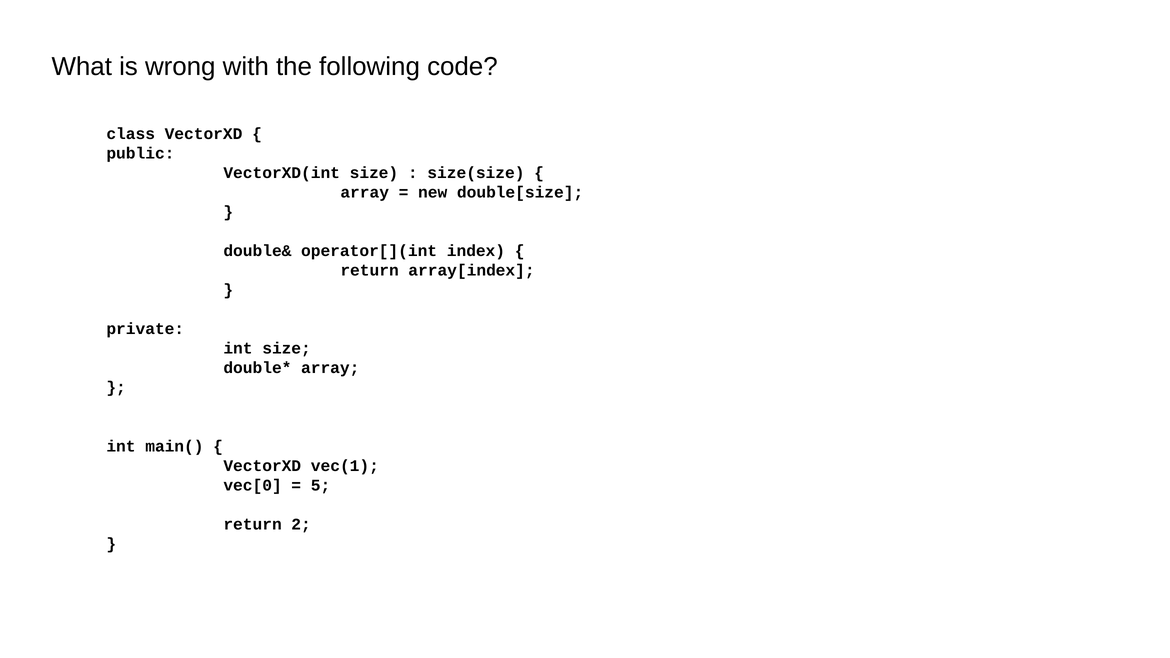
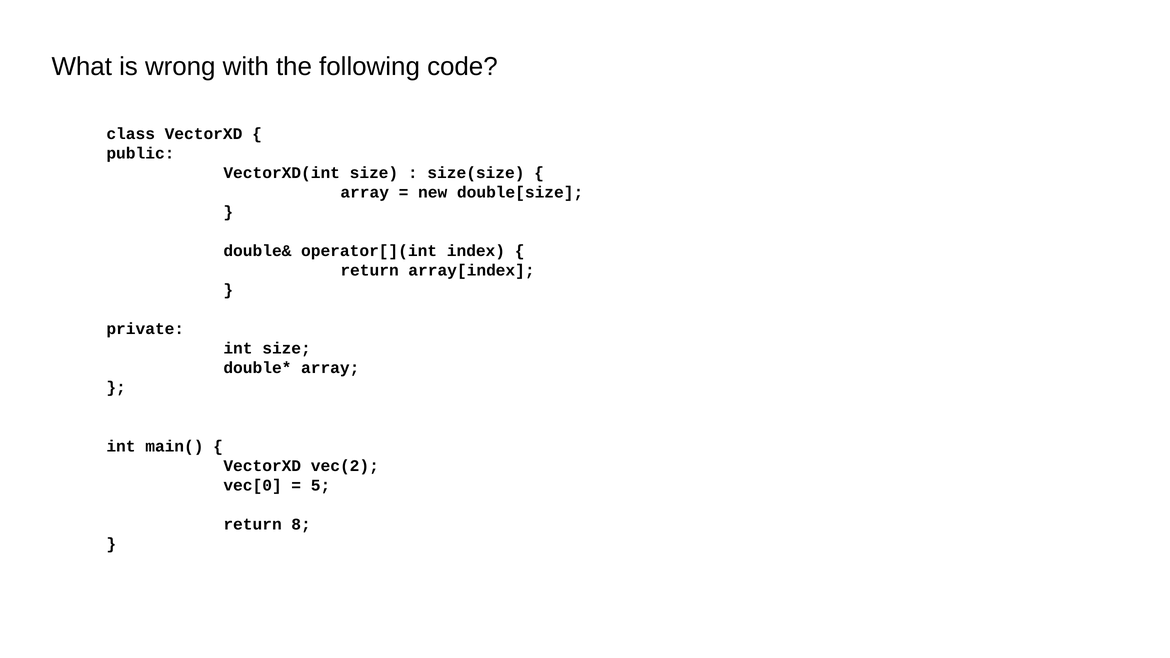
vec(1: vec(1 -> vec(2
2: 2 -> 8
